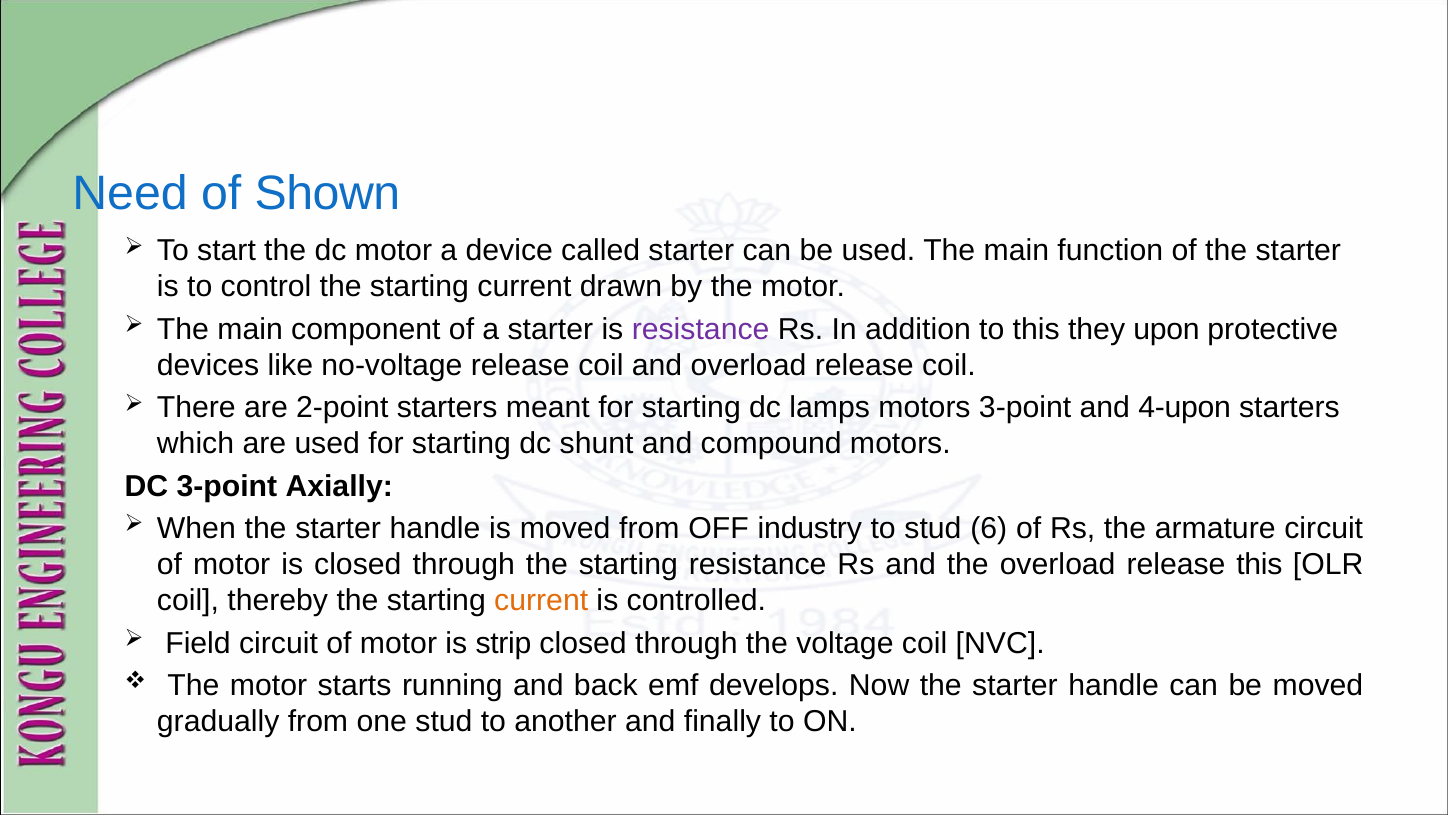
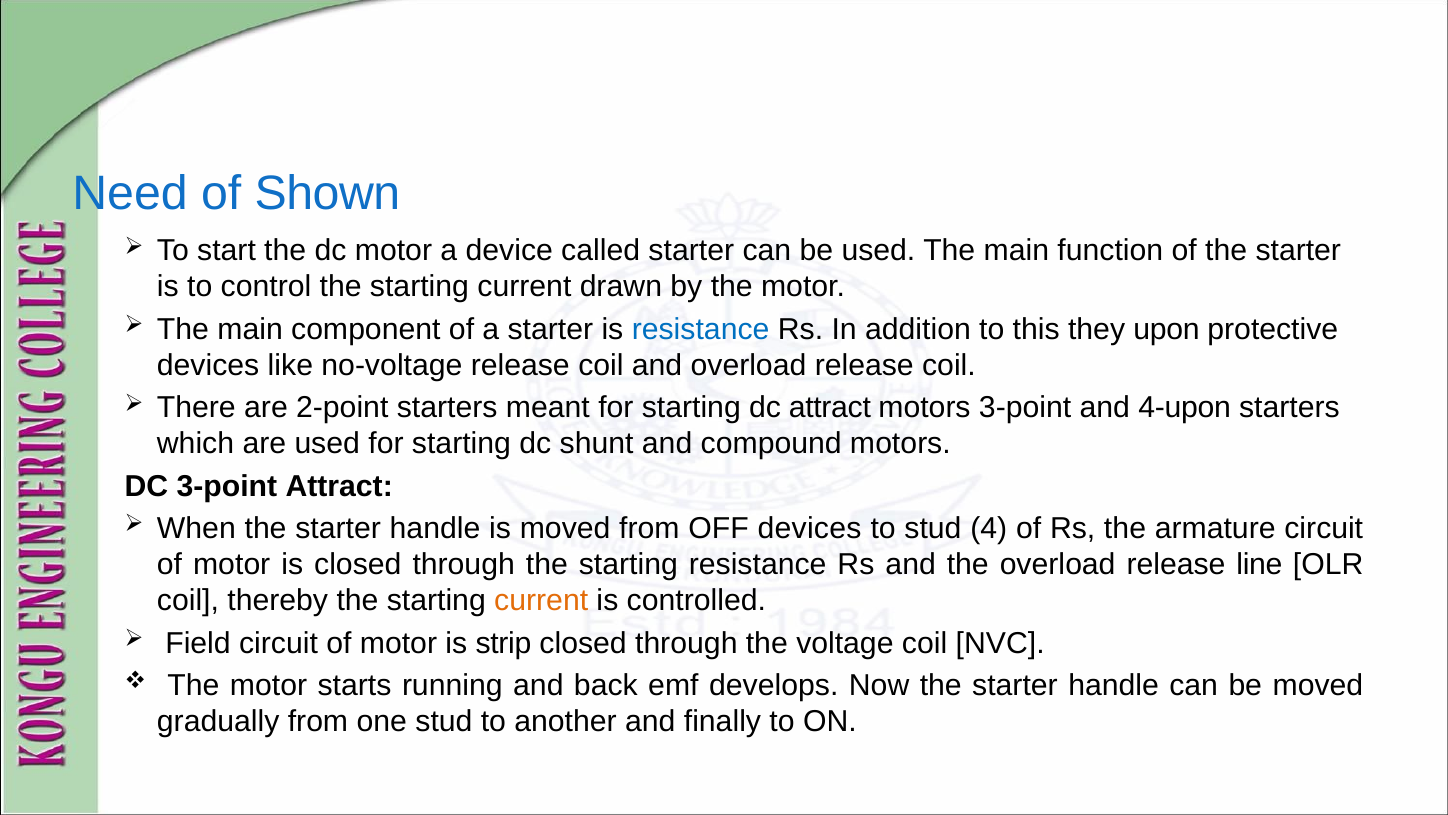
resistance at (701, 329) colour: purple -> blue
dc lamps: lamps -> attract
3-point Axially: Axially -> Attract
OFF industry: industry -> devices
6: 6 -> 4
release this: this -> line
